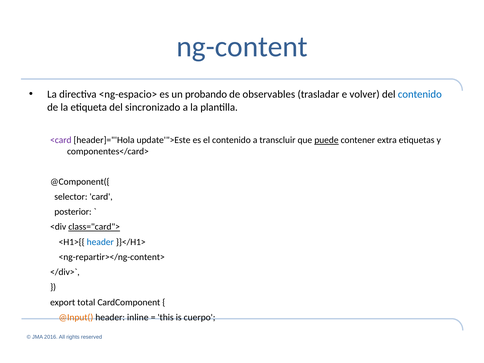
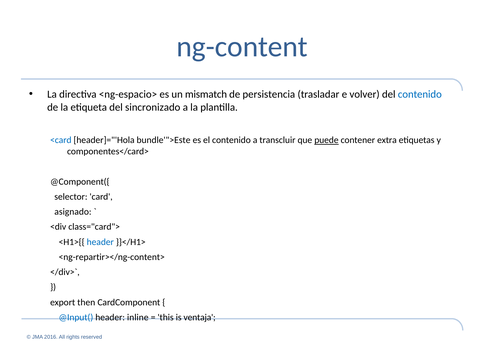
probando: probando -> mismatch
observables: observables -> persistencia
<card colour: purple -> blue
update'">Este: update'">Este -> bundle'">Este
posterior: posterior -> asignado
class="card"> underline: present -> none
total: total -> then
@Input( colour: orange -> blue
cuerpo: cuerpo -> ventaja
